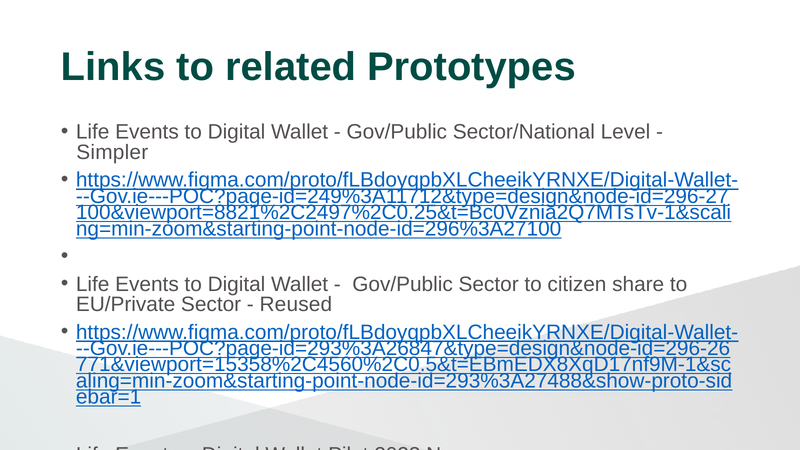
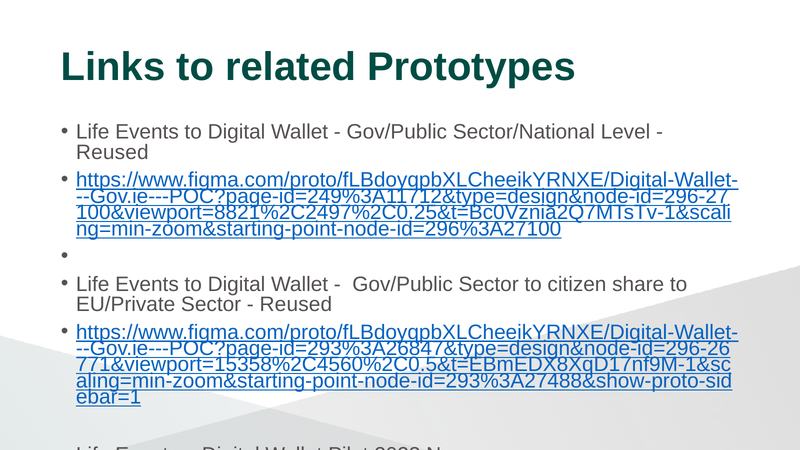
Simpler at (112, 152): Simpler -> Reused
